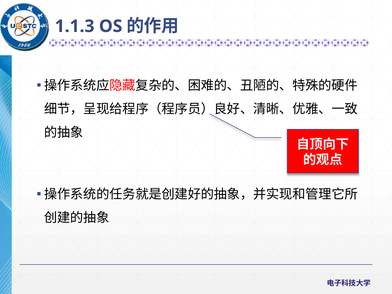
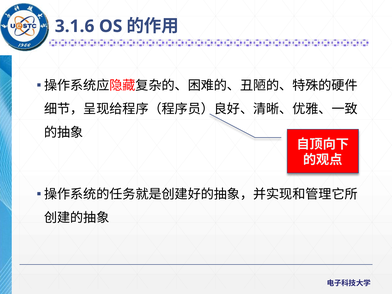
1.1.3: 1.1.3 -> 3.1.6
